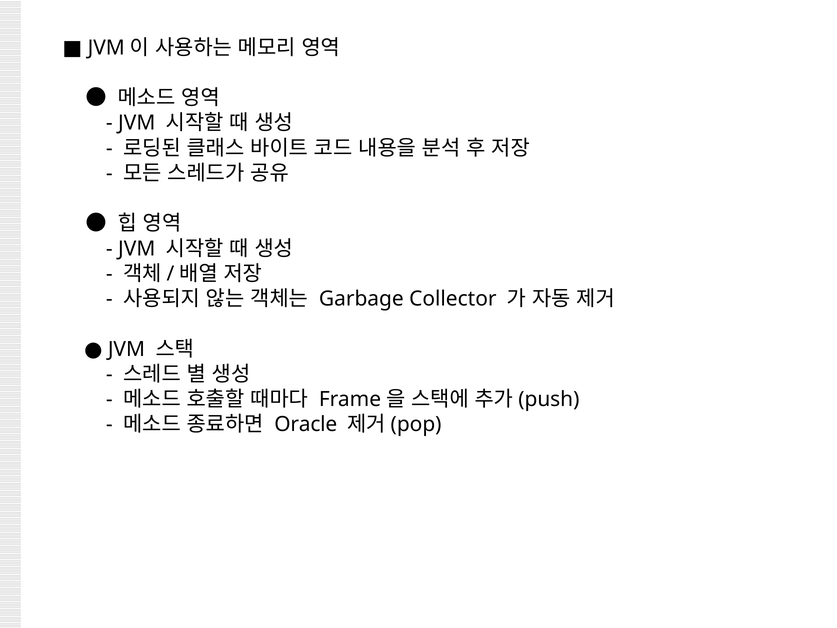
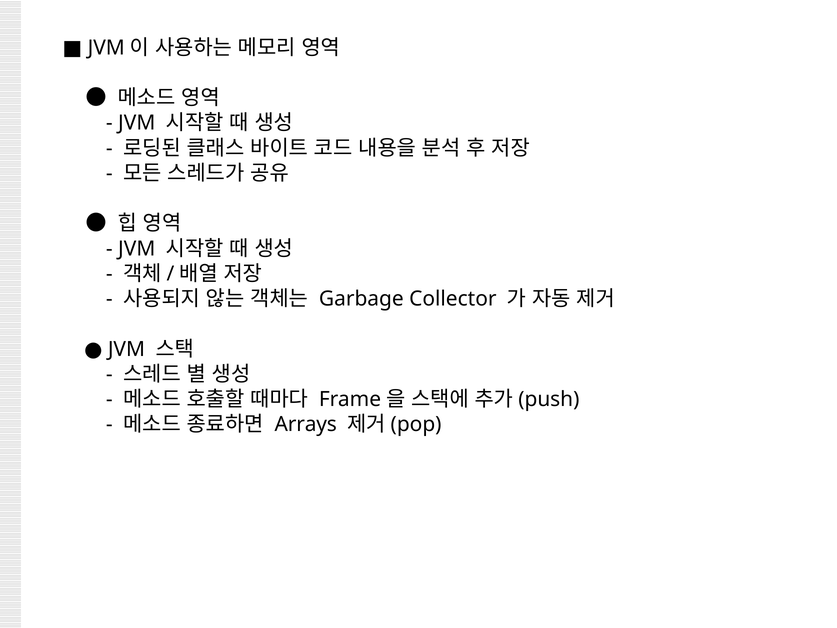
Oracle: Oracle -> Arrays
